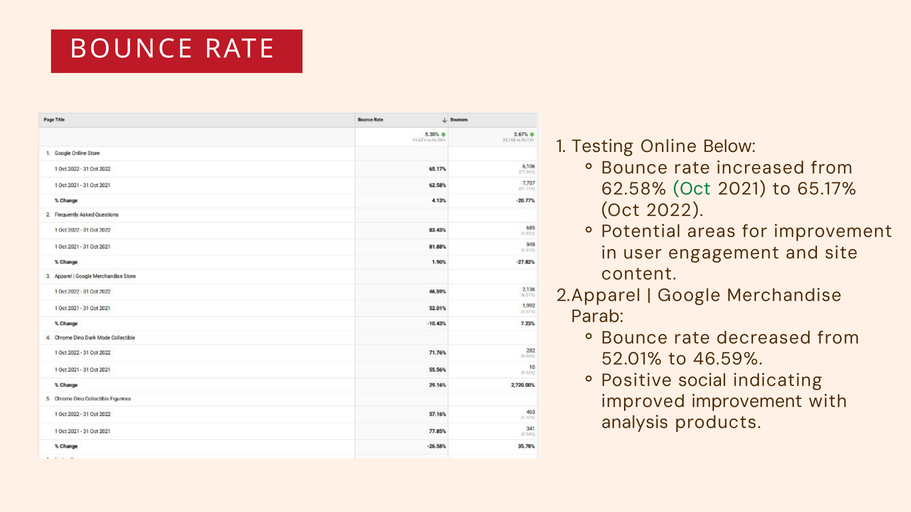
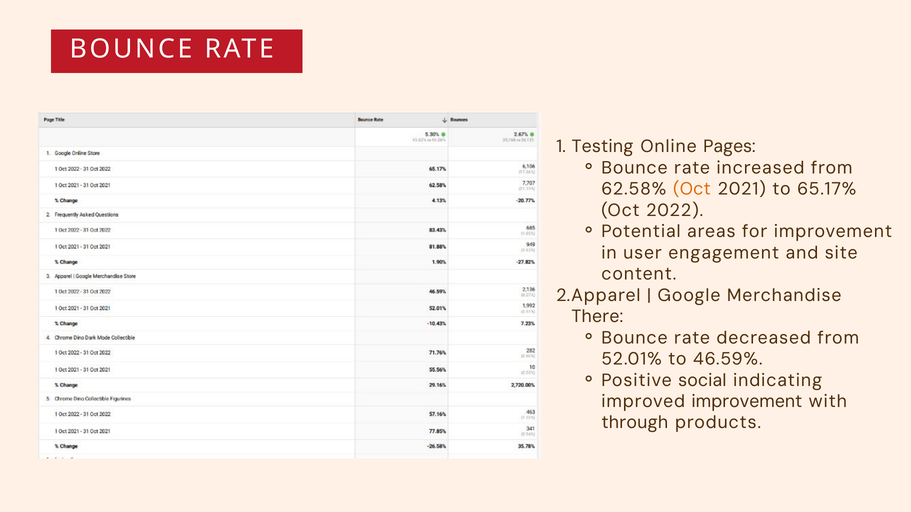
Below: Below -> Pages
Oct at (692, 189) colour: green -> orange
Parab: Parab -> There
analysis: analysis -> through
